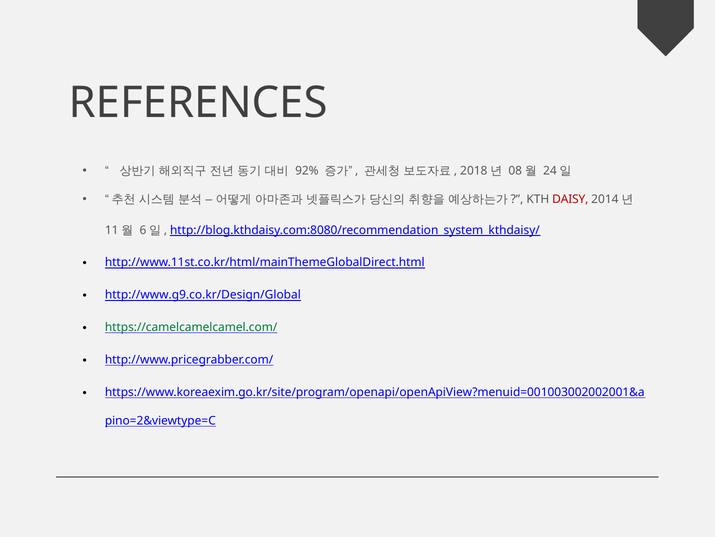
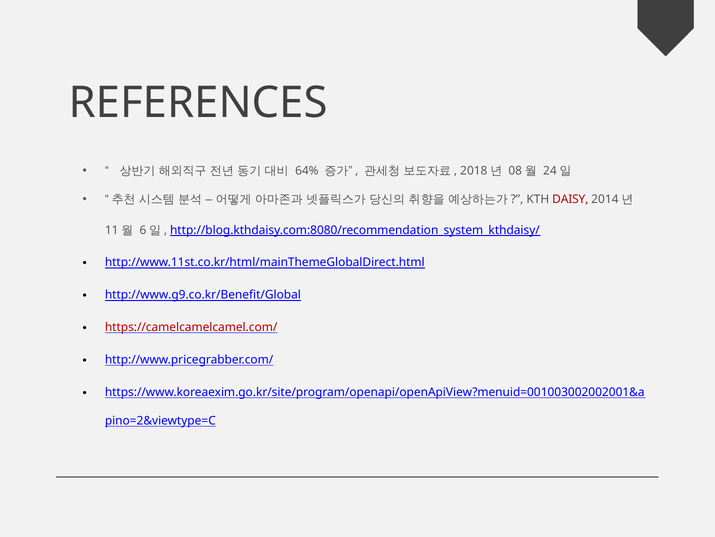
92%: 92% -> 64%
http://www.g9.co.kr/Design/Global: http://www.g9.co.kr/Design/Global -> http://www.g9.co.kr/Benefit/Global
https://camelcamelcamel.com/ colour: green -> red
